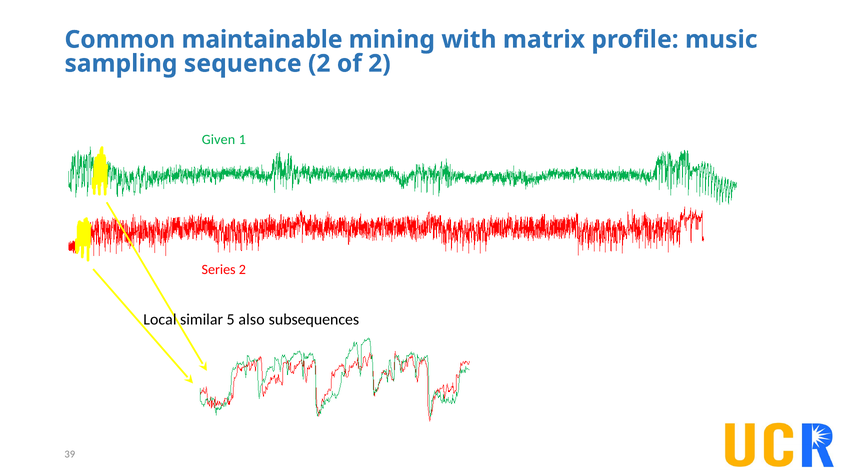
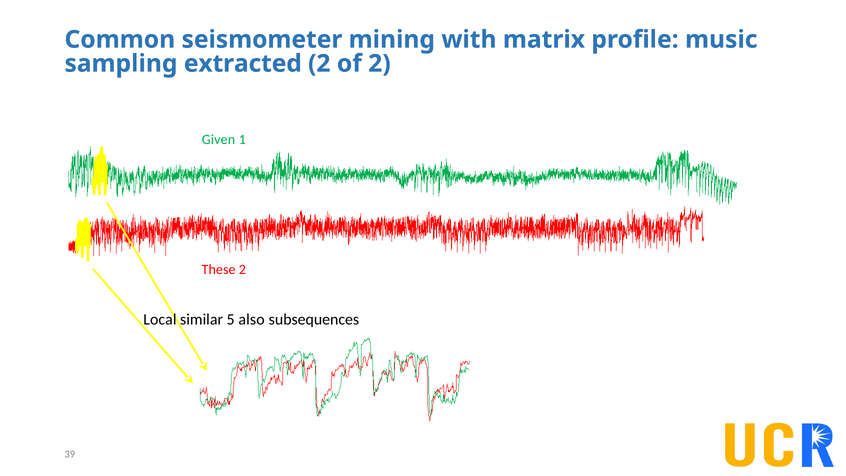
maintainable: maintainable -> seismometer
sequence: sequence -> extracted
Series: Series -> These
